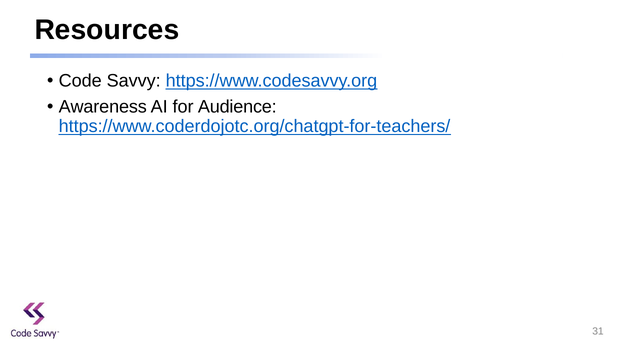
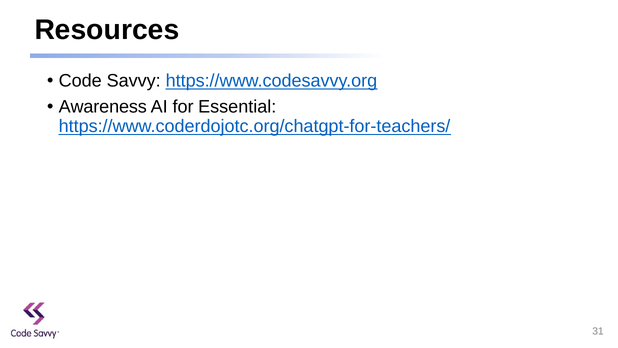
Audience: Audience -> Essential
